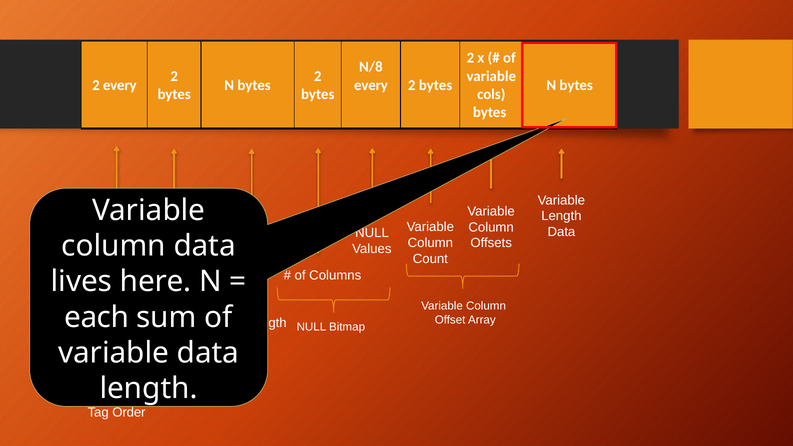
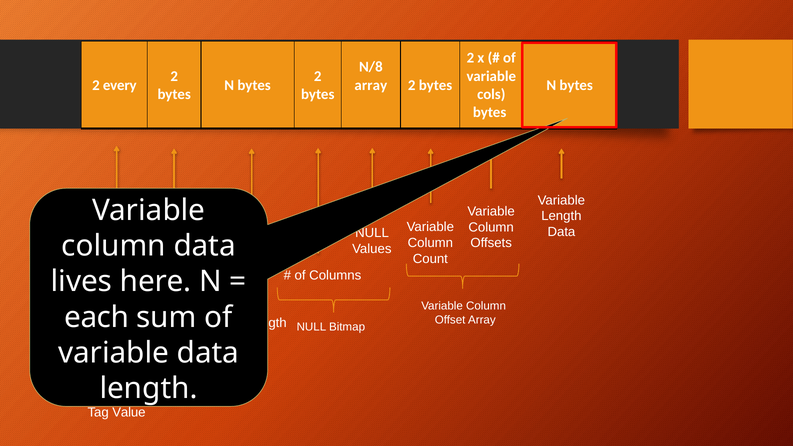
every at (371, 85): every -> array
Order: Order -> Value
